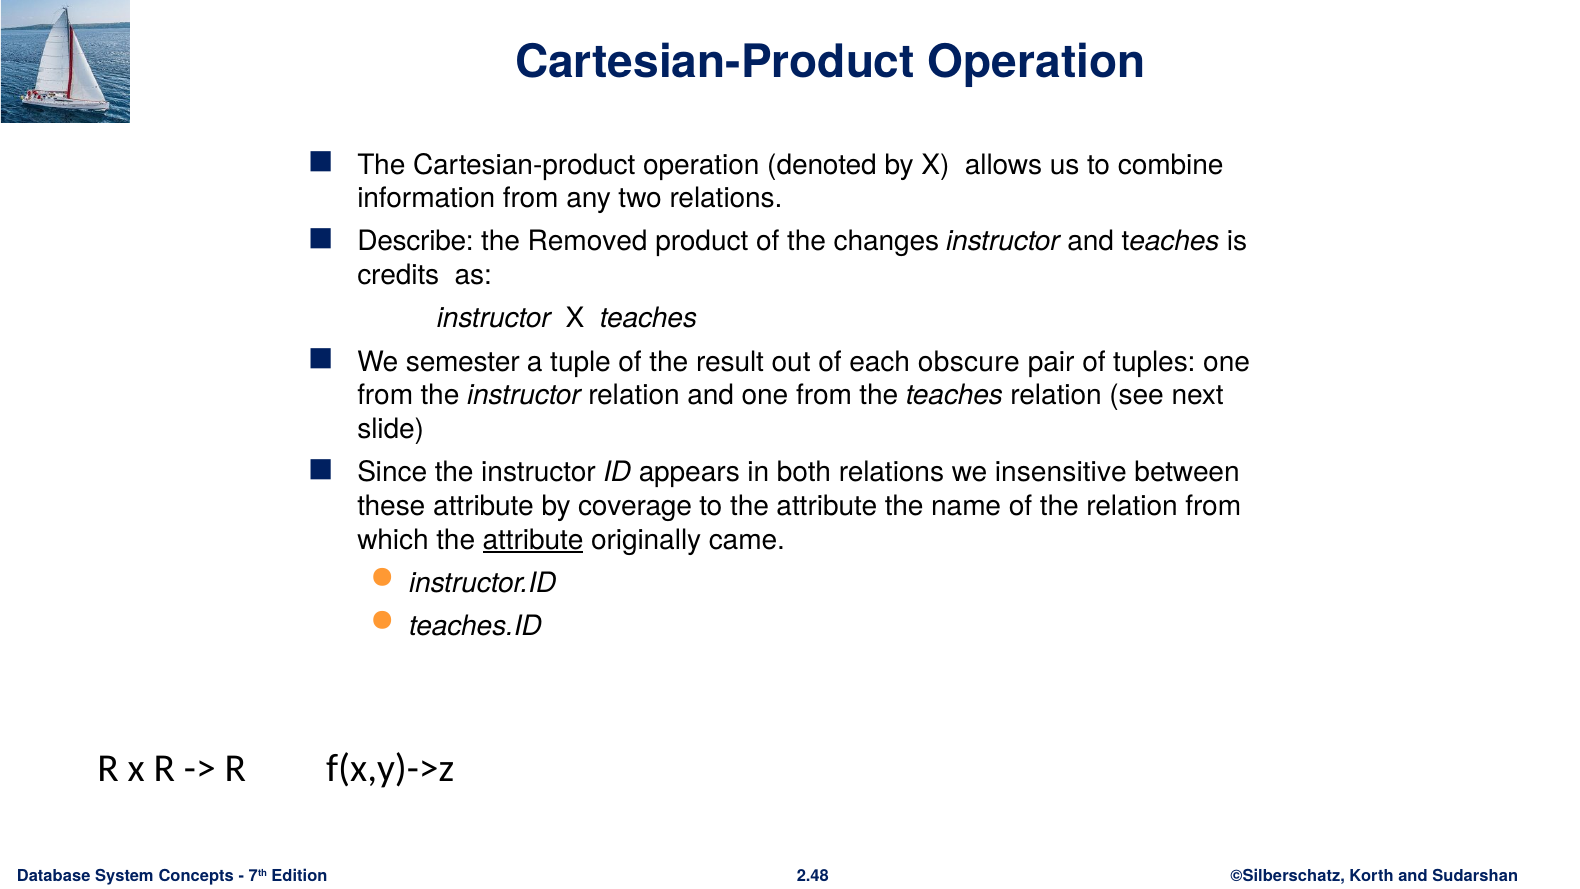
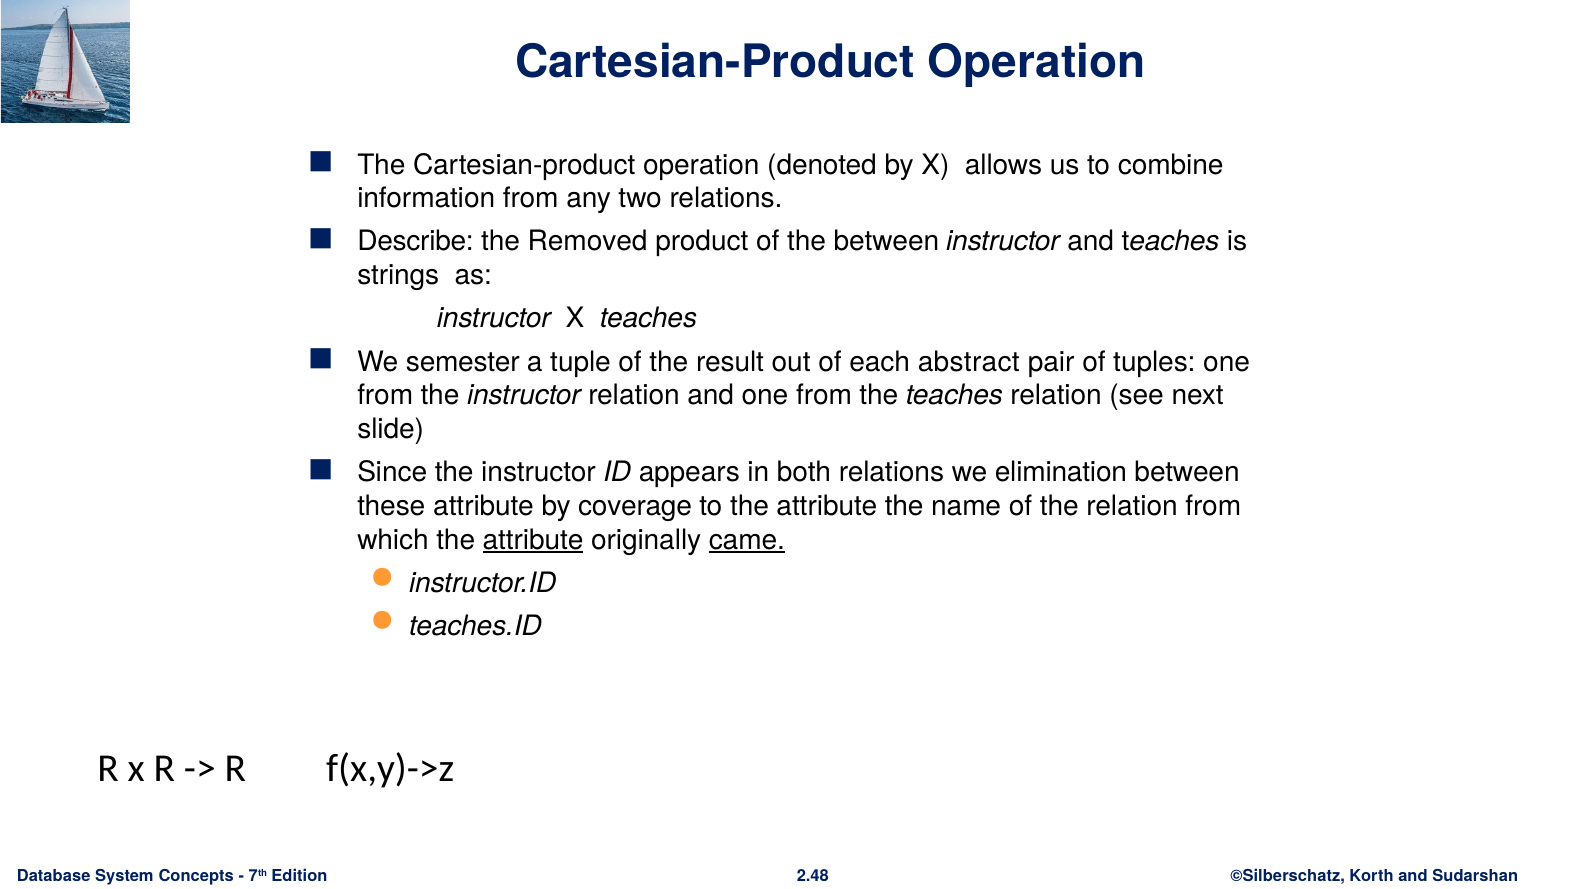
the changes: changes -> between
credits: credits -> strings
obscure: obscure -> abstract
insensitive: insensitive -> elimination
came underline: none -> present
